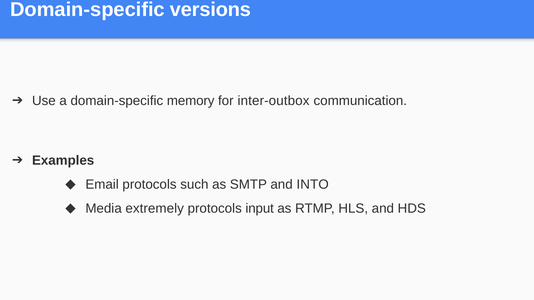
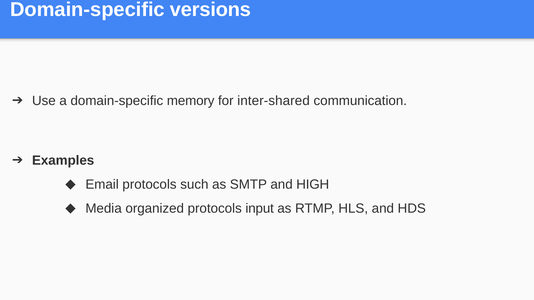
inter-outbox: inter-outbox -> inter-shared
INTO: INTO -> HIGH
extremely: extremely -> organized
